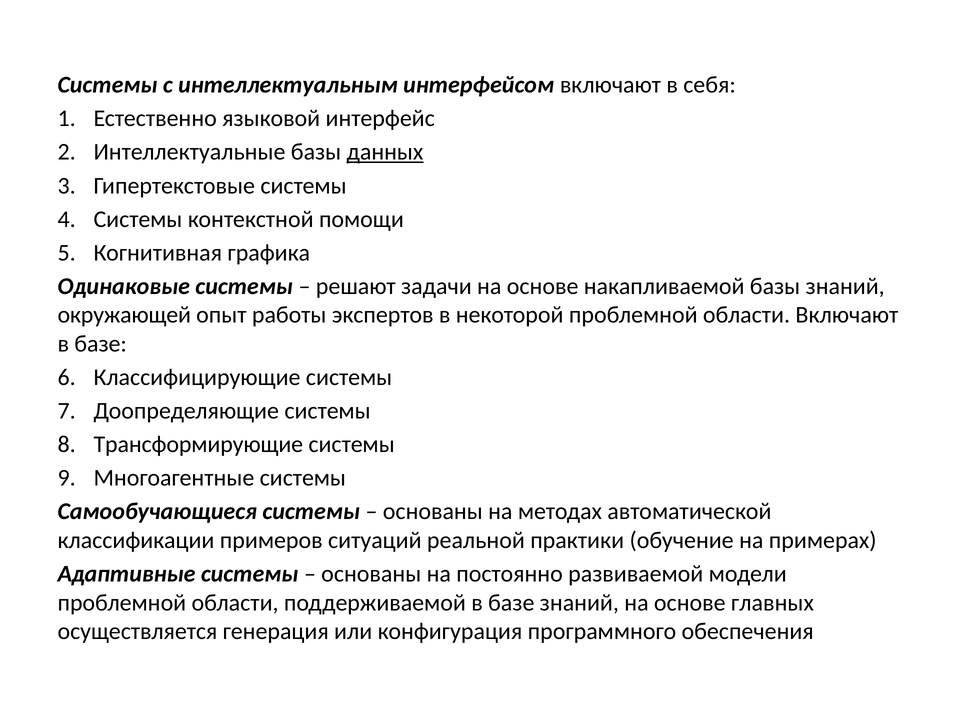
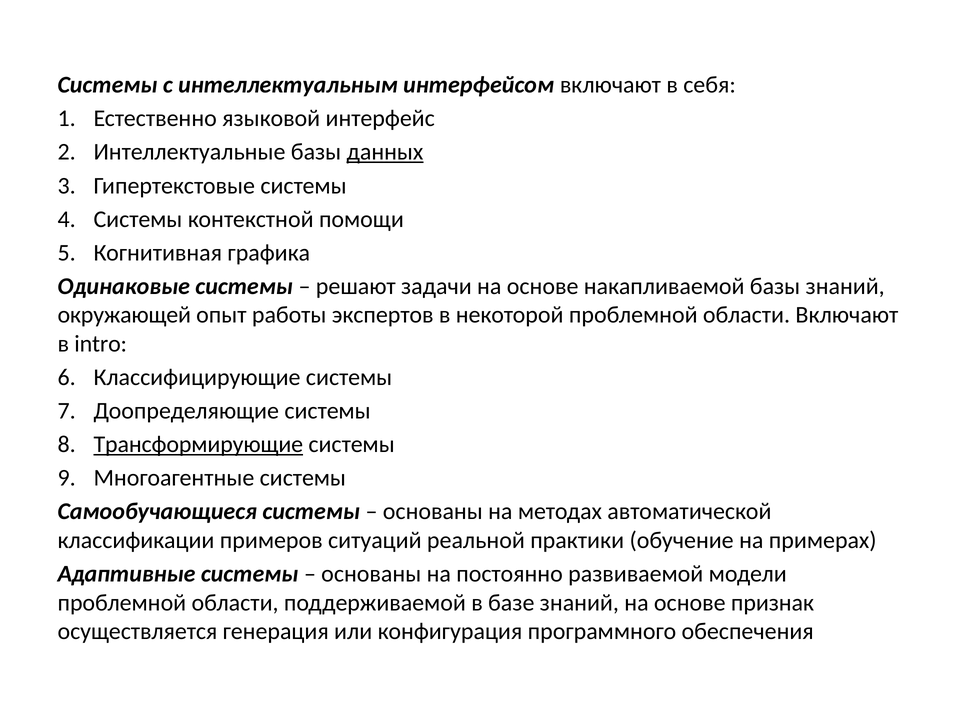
базе at (101, 344): базе -> intro
Трансформирующие underline: none -> present
главных: главных -> признак
